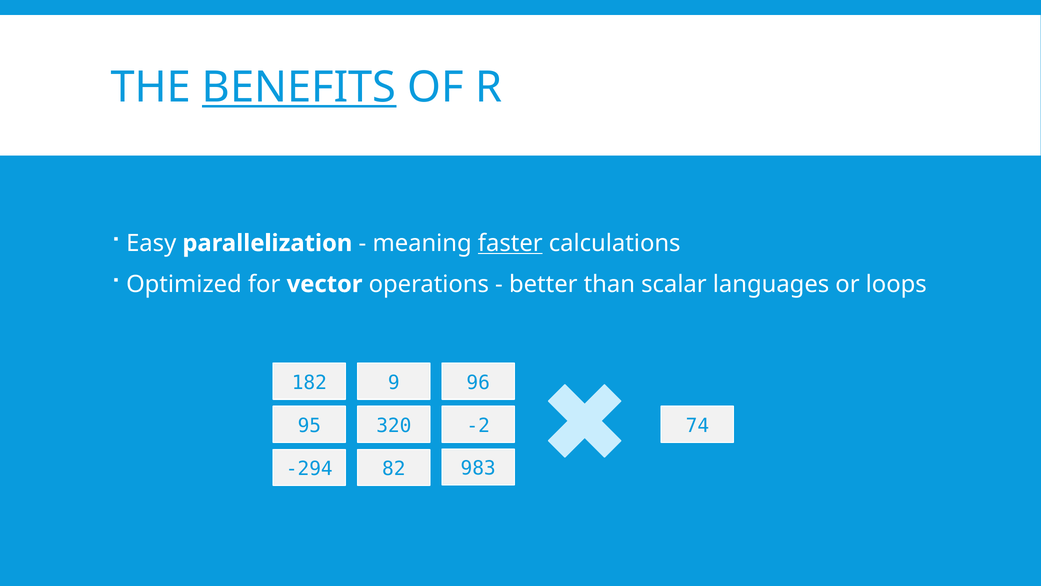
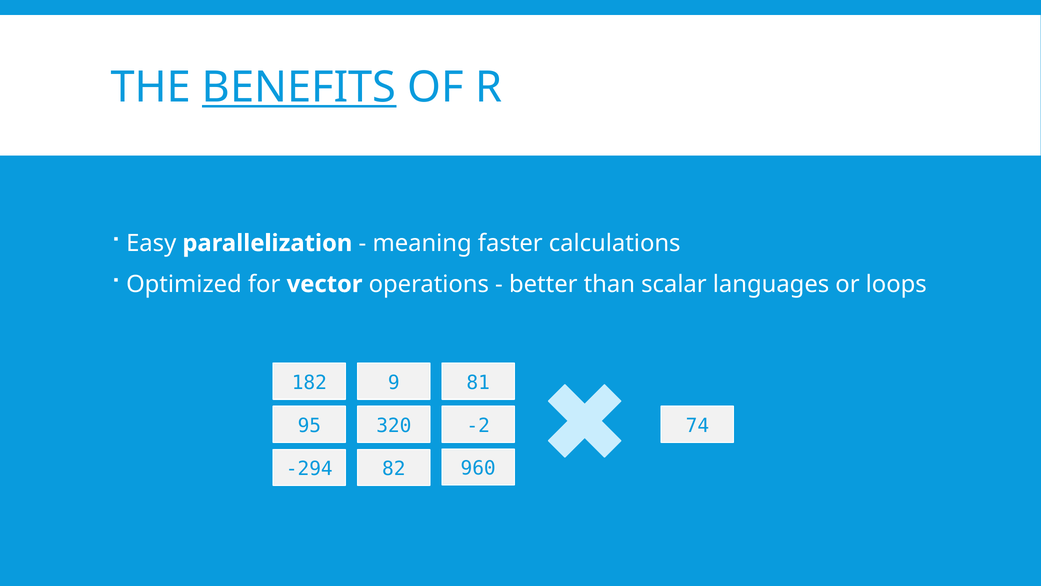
faster underline: present -> none
96: 96 -> 81
983: 983 -> 960
